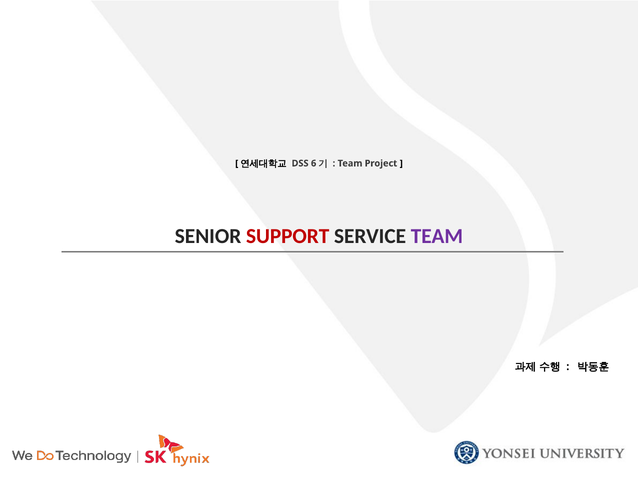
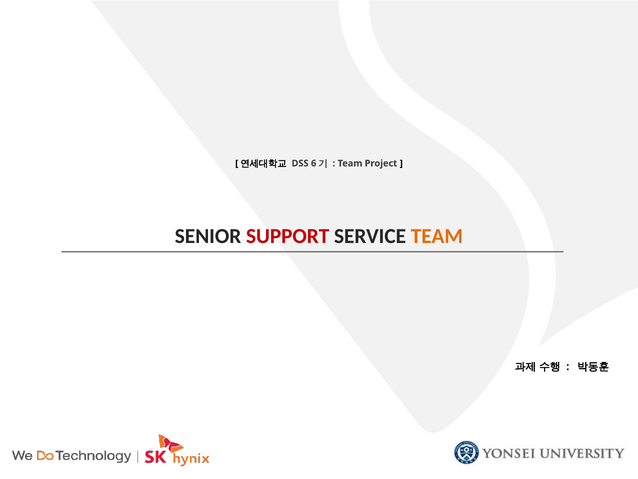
TEAM at (437, 236) colour: purple -> orange
